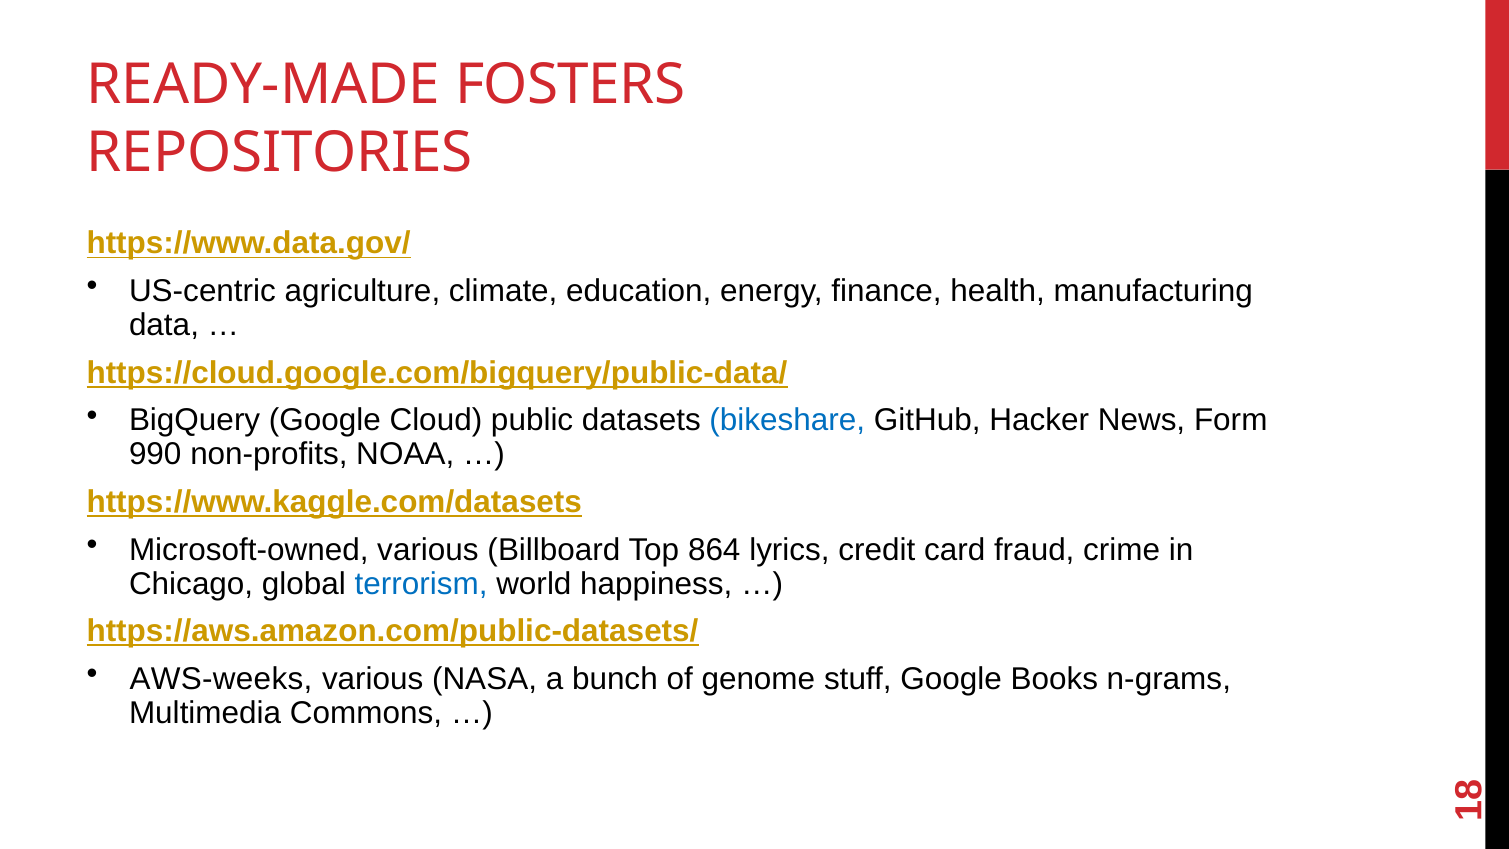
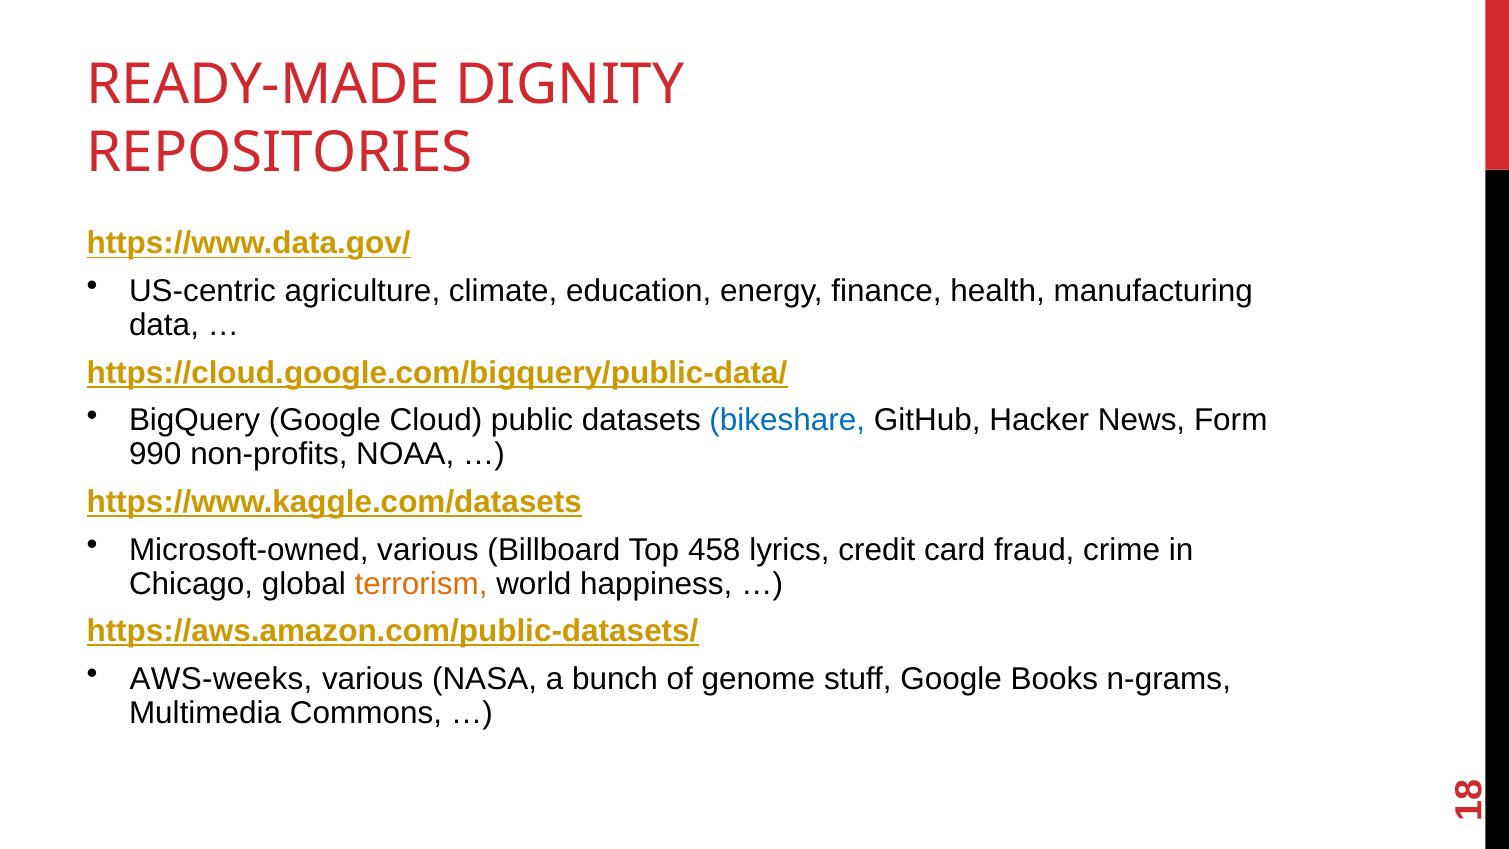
FOSTERS: FOSTERS -> DIGNITY
864: 864 -> 458
terrorism colour: blue -> orange
